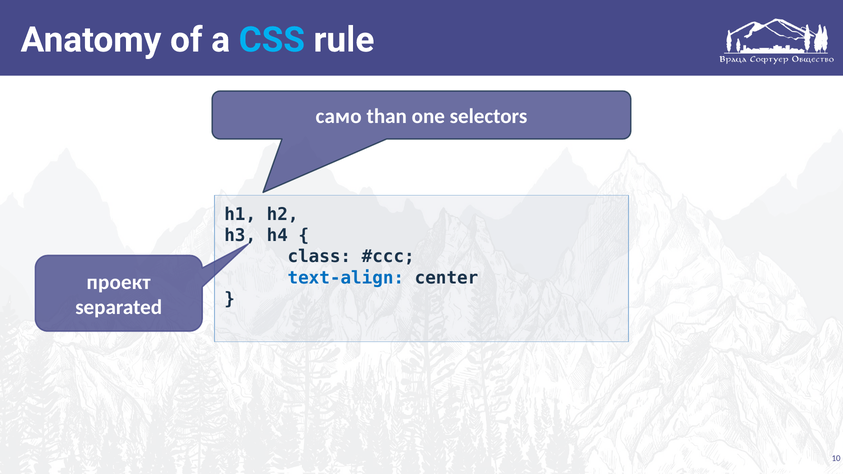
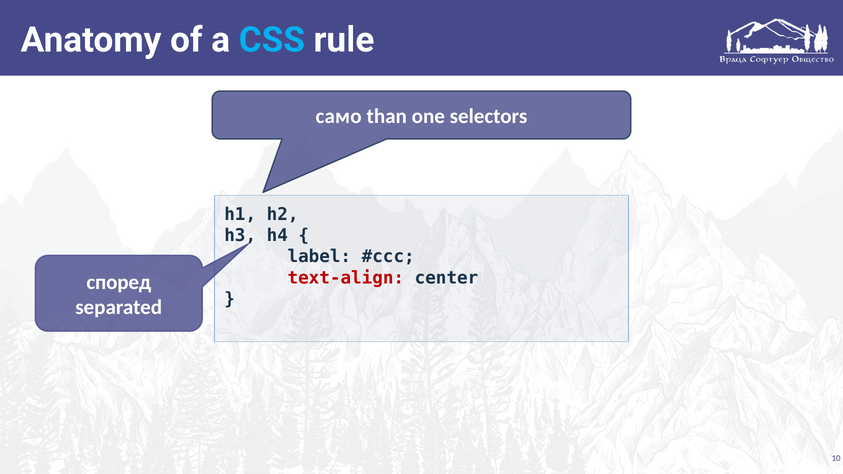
class: class -> label
text-align colour: blue -> red
проект: проект -> според
